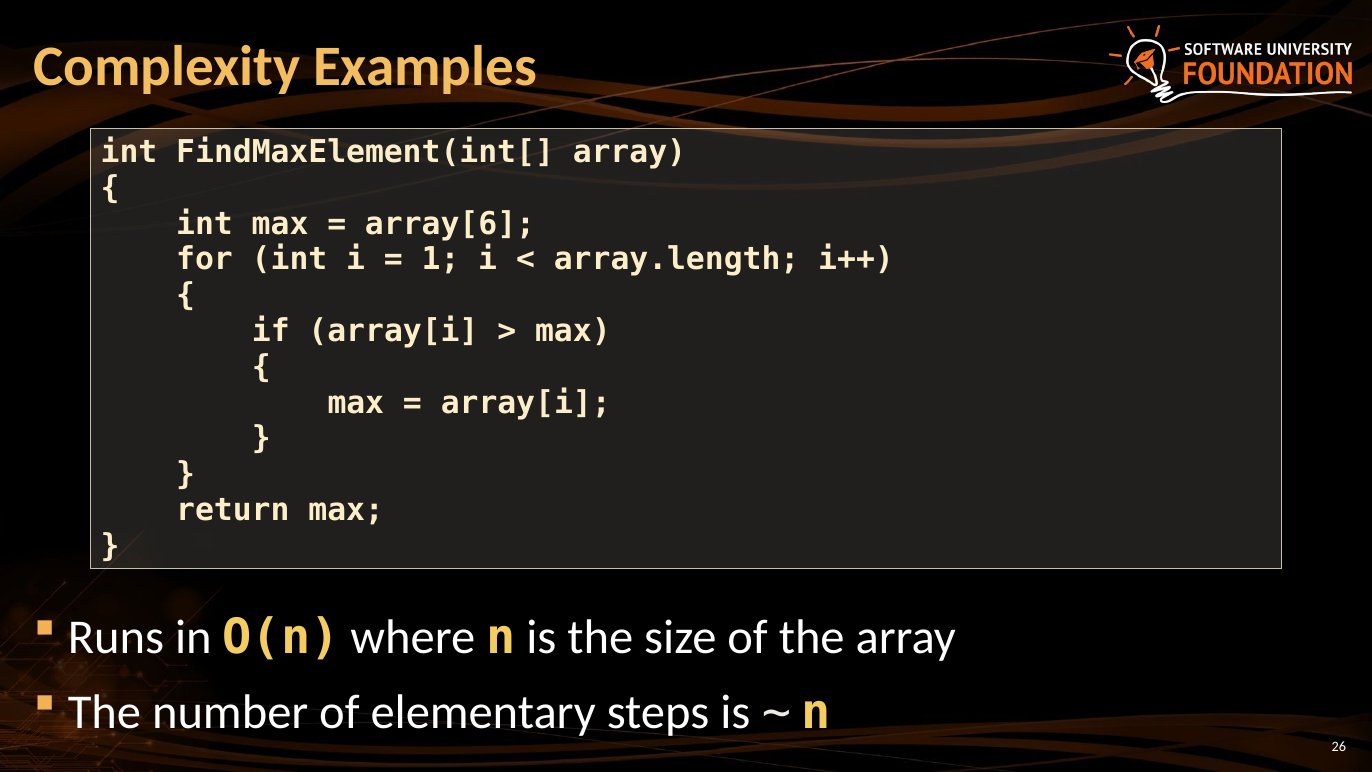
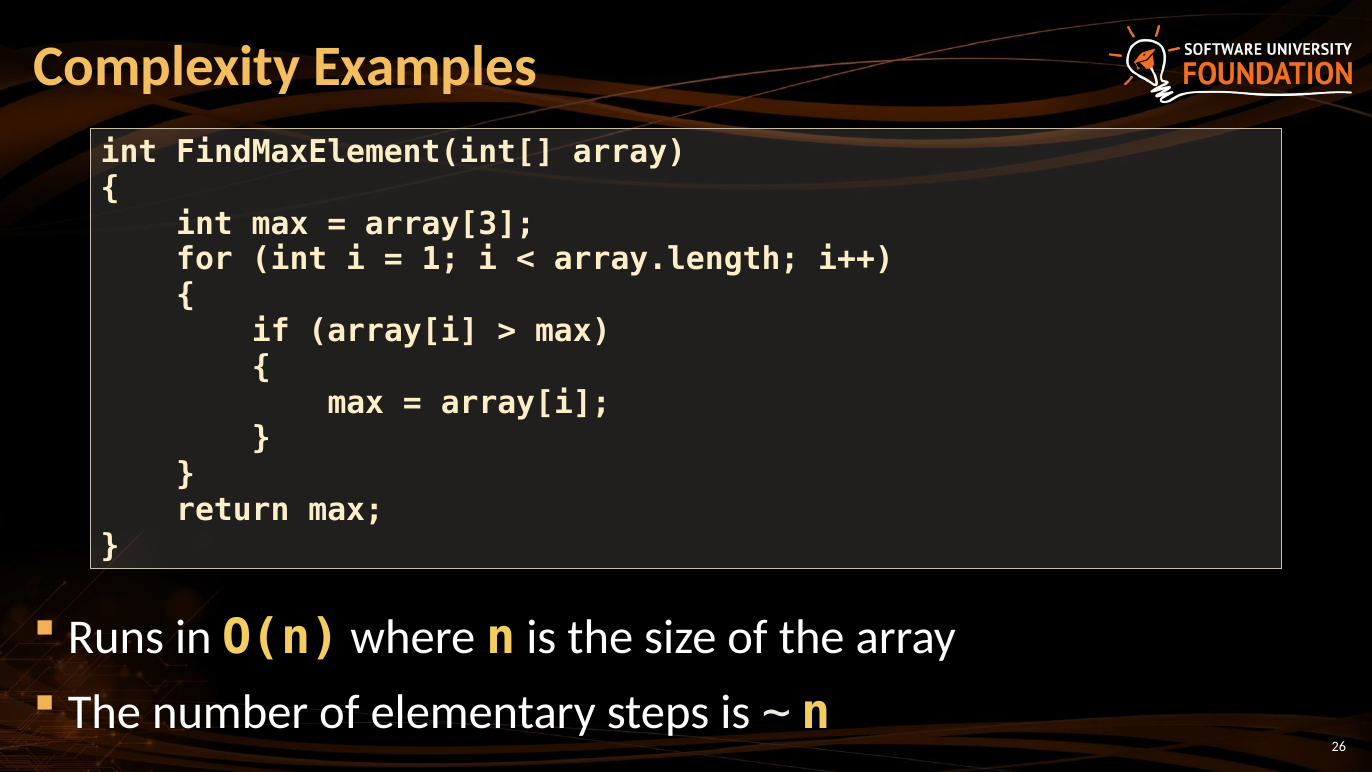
array[6: array[6 -> array[3
